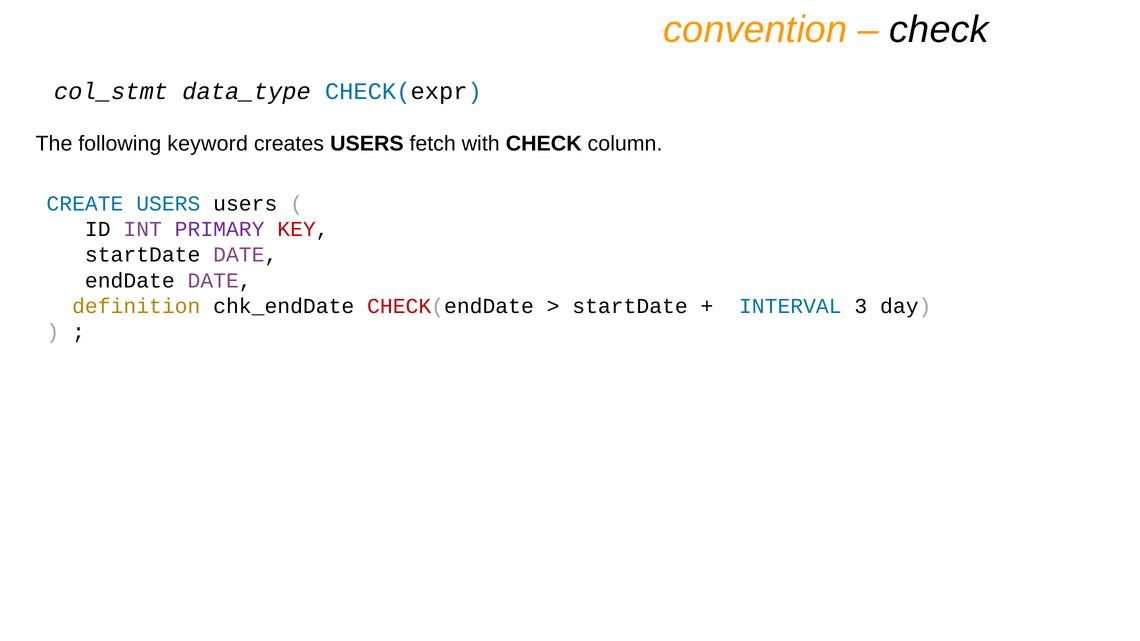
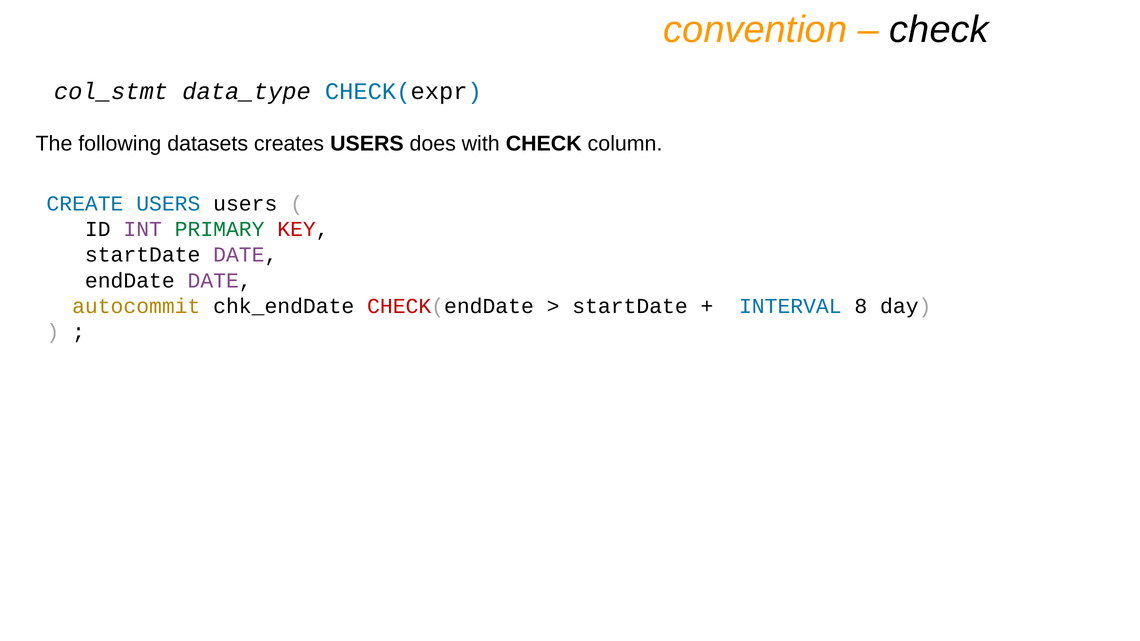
keyword: keyword -> datasets
fetch: fetch -> does
PRIMARY colour: purple -> green
definition: definition -> autocommit
3: 3 -> 8
